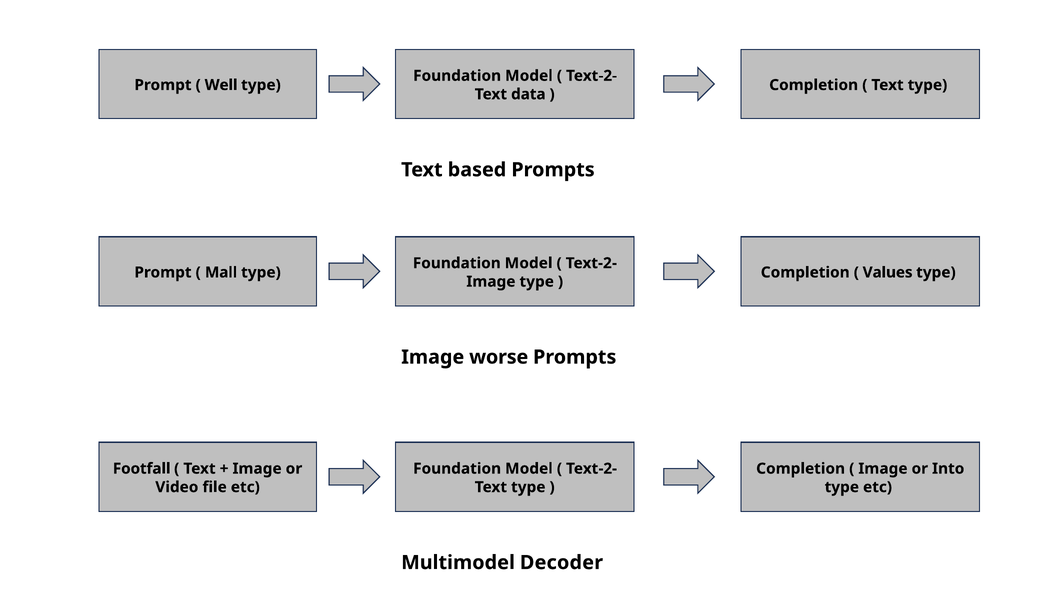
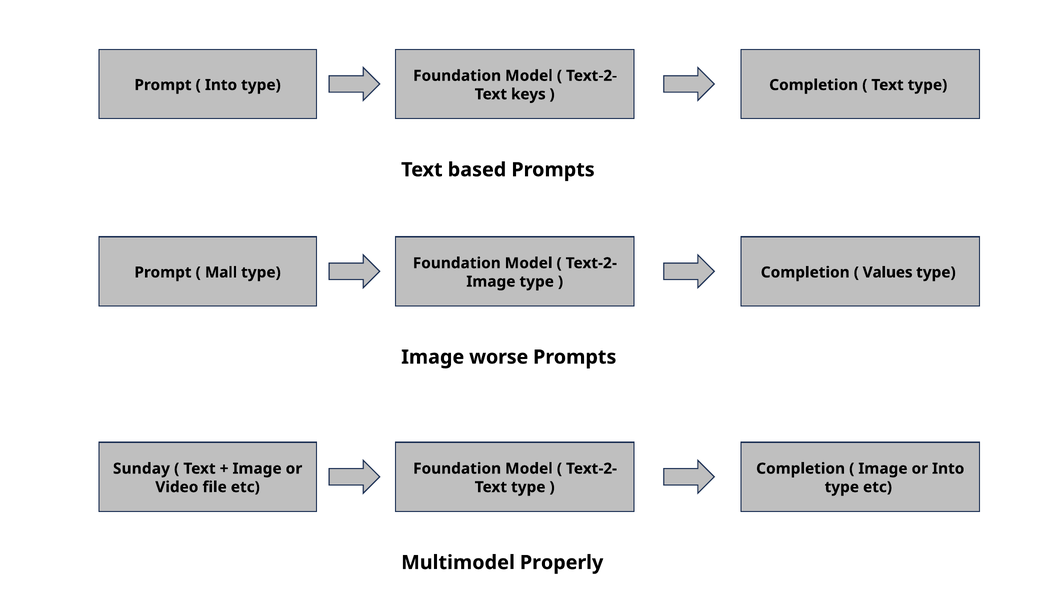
Well at (221, 85): Well -> Into
data: data -> keys
Footfall: Footfall -> Sunday
Decoder: Decoder -> Properly
